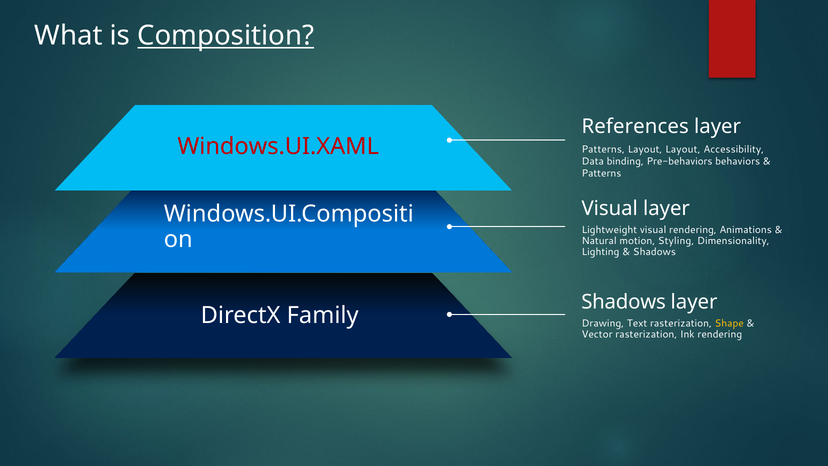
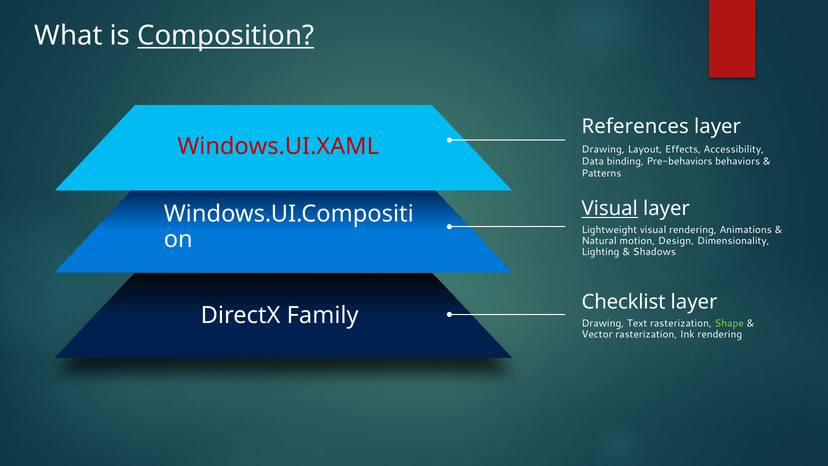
Patterns at (603, 149): Patterns -> Drawing
Layout Layout: Layout -> Effects
Visual at (610, 209) underline: none -> present
Styling: Styling -> Design
Shadows at (624, 302): Shadows -> Checklist
Shape colour: yellow -> light green
